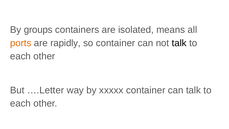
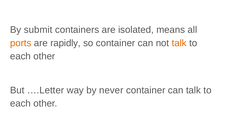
groups: groups -> submit
talk at (179, 43) colour: black -> orange
xxxxx: xxxxx -> never
